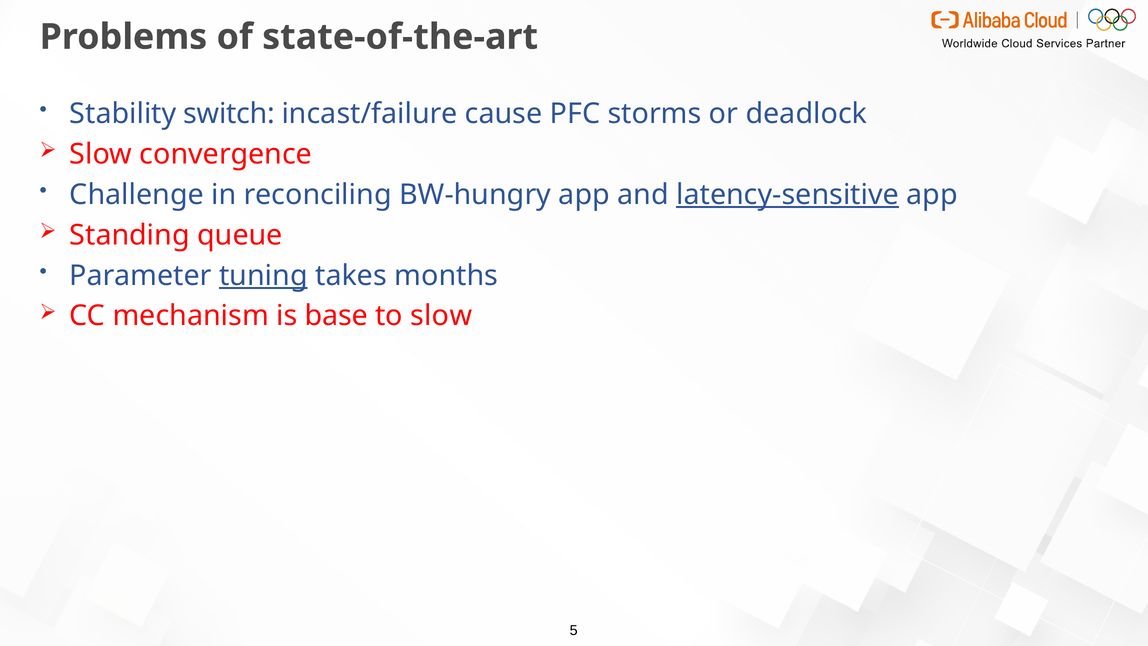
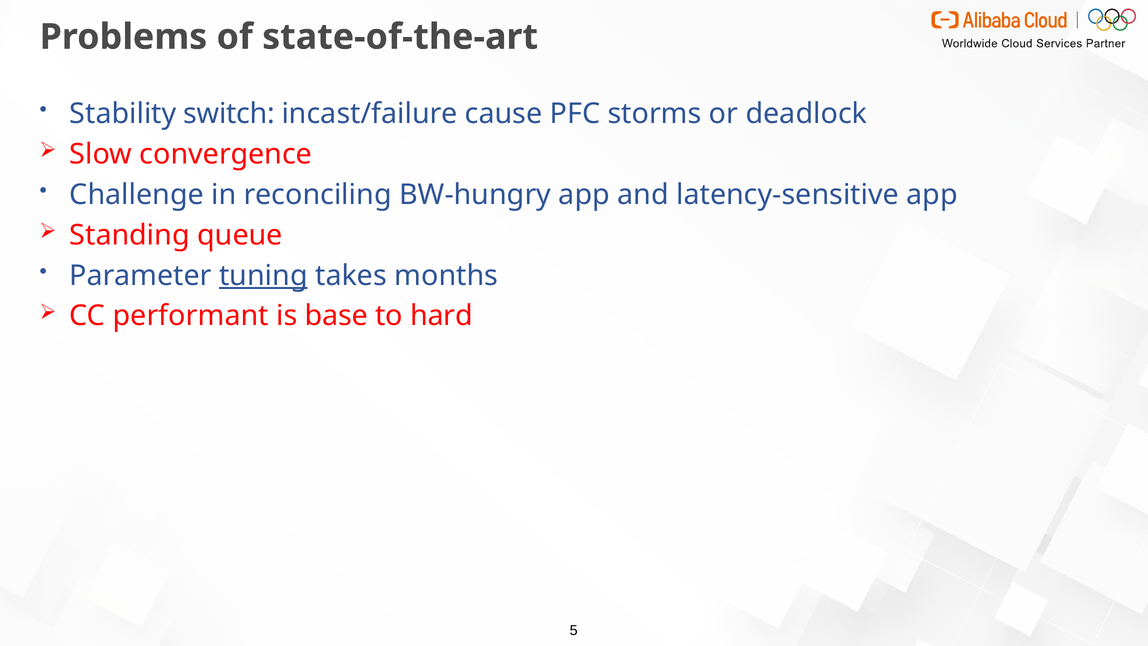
latency-sensitive underline: present -> none
mechanism: mechanism -> performant
to slow: slow -> hard
